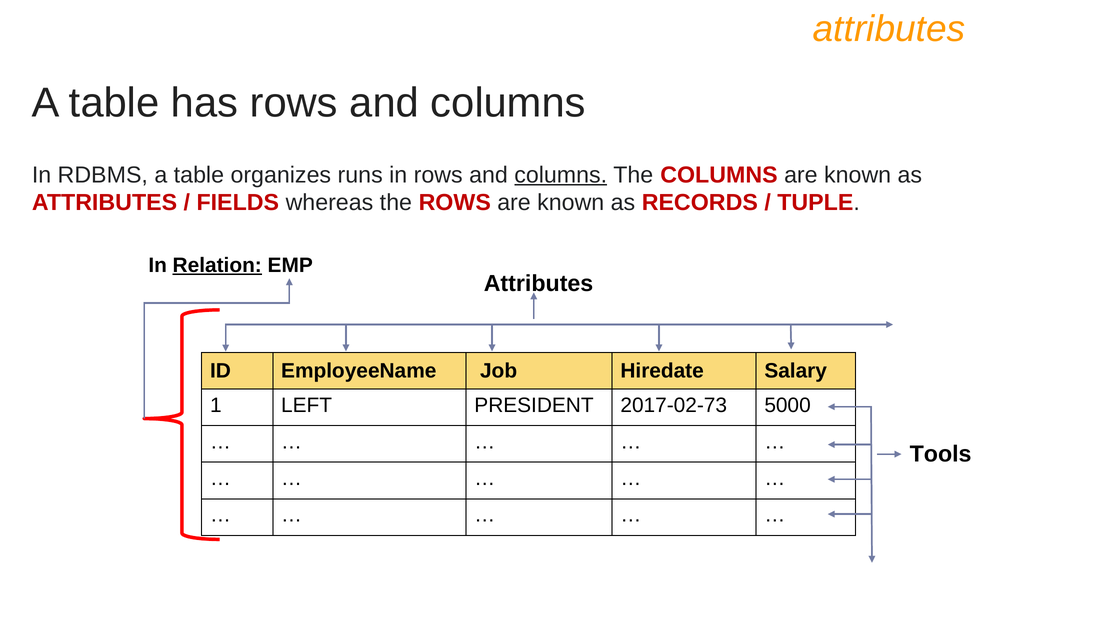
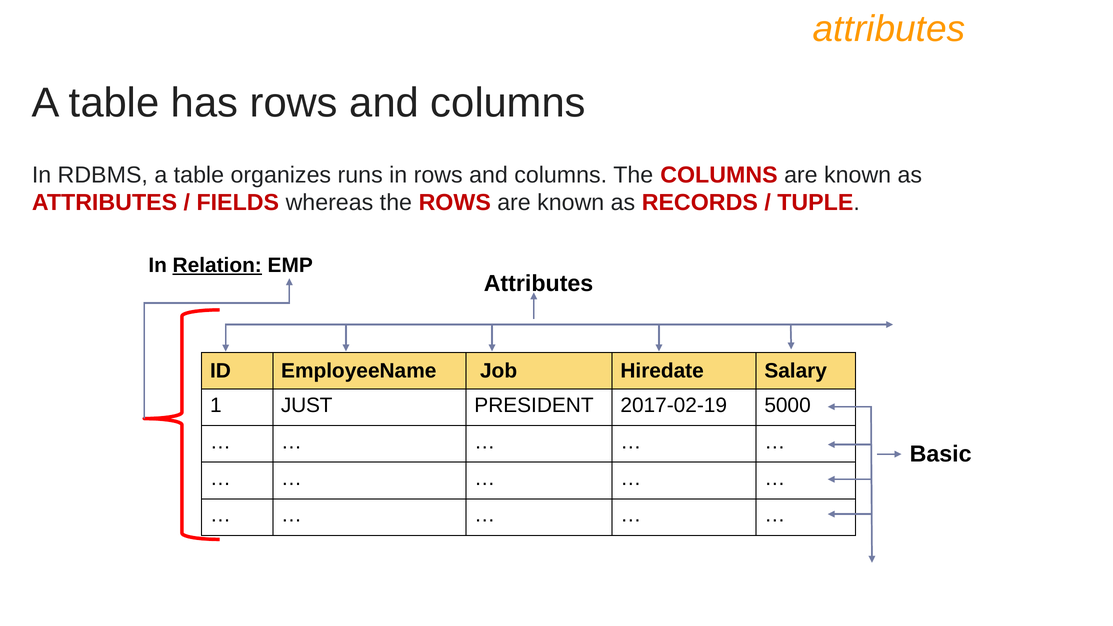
columns at (561, 175) underline: present -> none
LEFT: LEFT -> JUST
2017-02-73: 2017-02-73 -> 2017-02-19
Tools: Tools -> Basic
